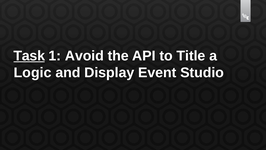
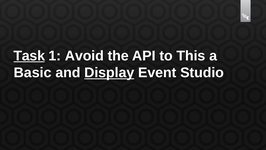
Title: Title -> This
Logic: Logic -> Basic
Display underline: none -> present
